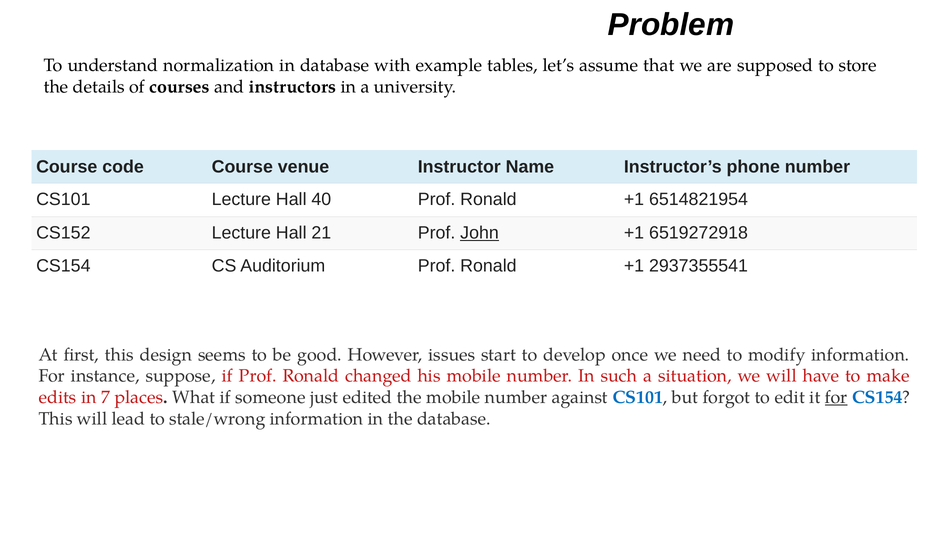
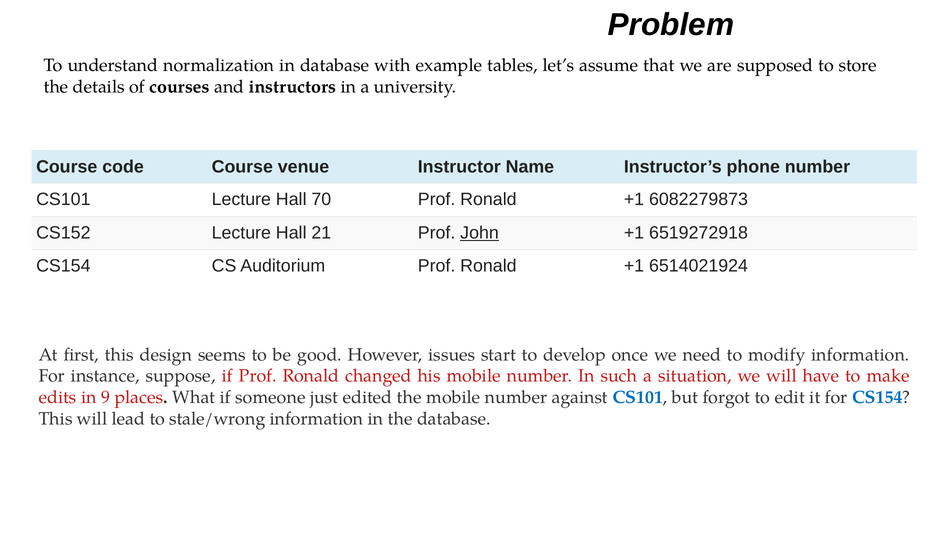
40: 40 -> 70
6514821954: 6514821954 -> 6082279873
2937355541: 2937355541 -> 6514021924
7: 7 -> 9
for at (836, 397) underline: present -> none
